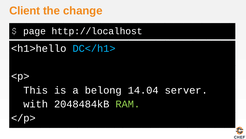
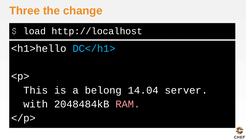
Client: Client -> Three
page: page -> load
RAM colour: light green -> pink
